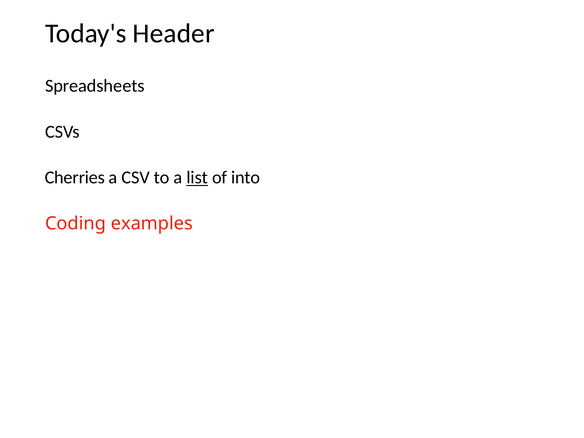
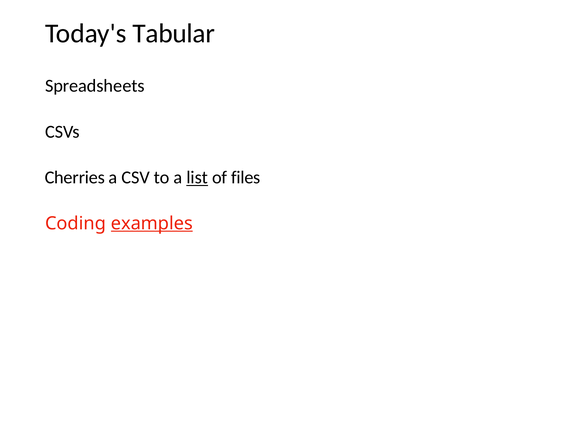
Header: Header -> Tabular
into: into -> files
examples underline: none -> present
